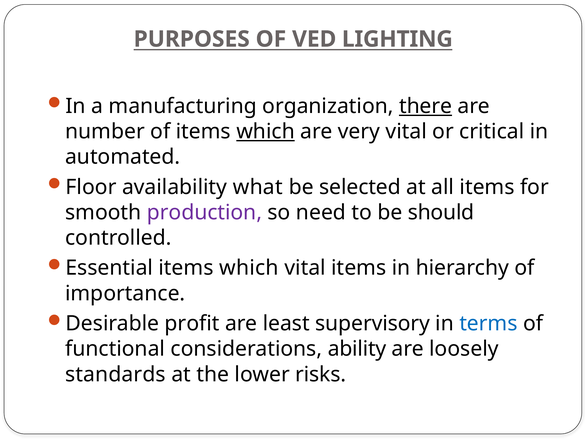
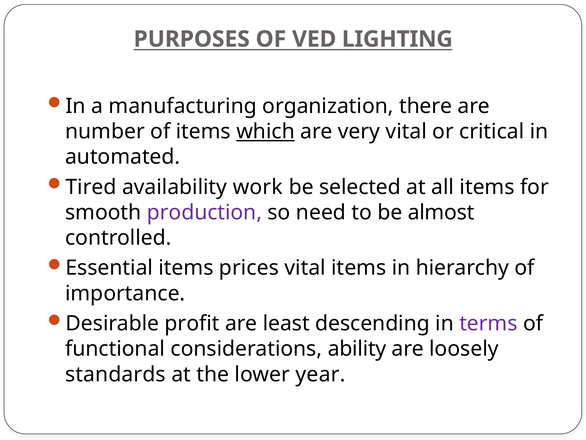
there underline: present -> none
Floor: Floor -> Tired
what: what -> work
should: should -> almost
Essential items which: which -> prices
supervisory: supervisory -> descending
terms colour: blue -> purple
risks: risks -> year
